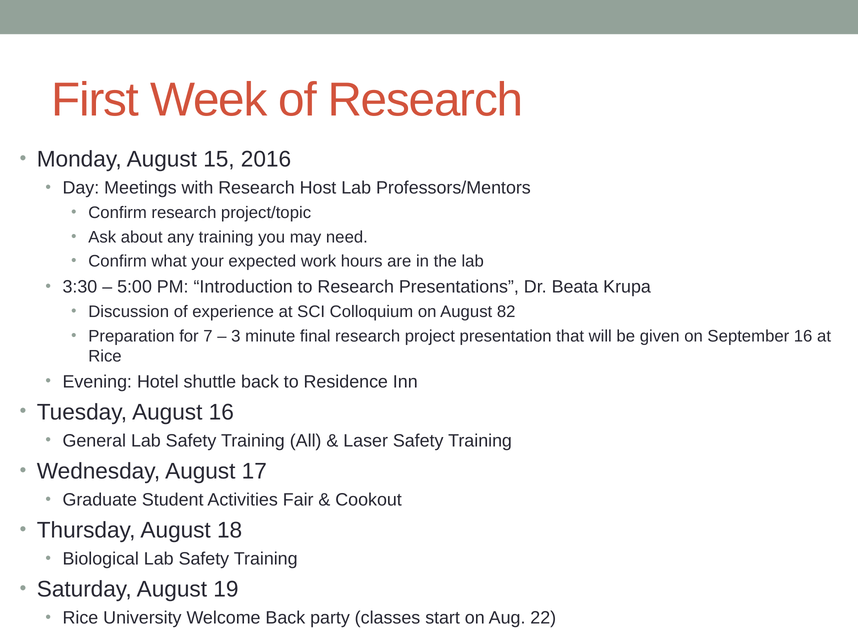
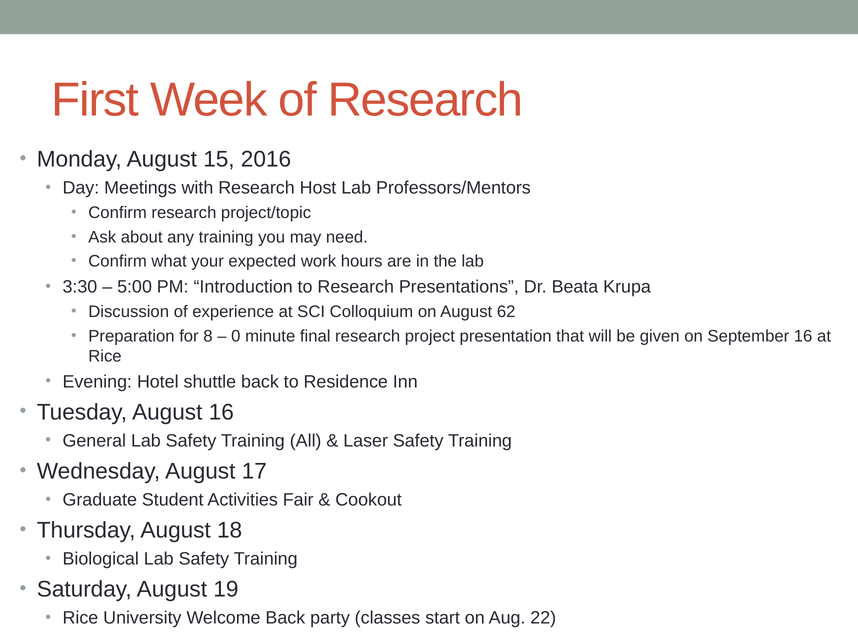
82: 82 -> 62
7: 7 -> 8
3: 3 -> 0
